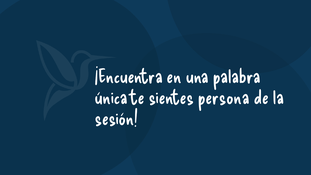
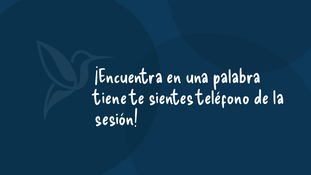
única: única -> tiene
persona: persona -> teléfono
